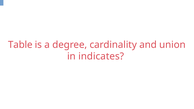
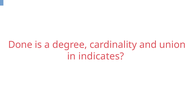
Table: Table -> Done
